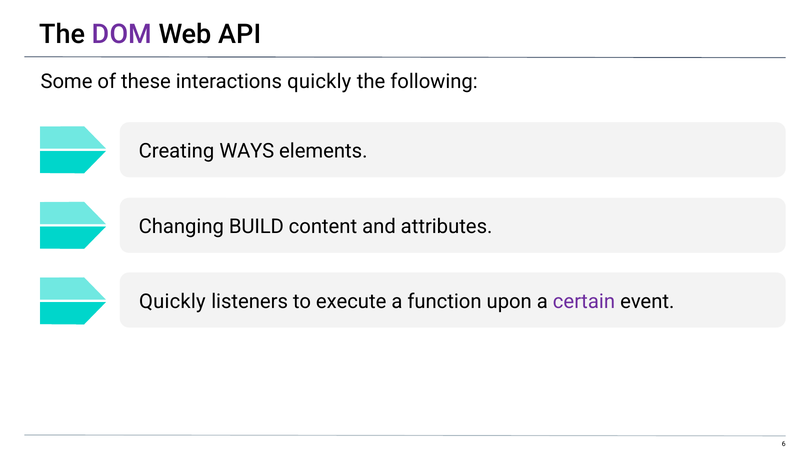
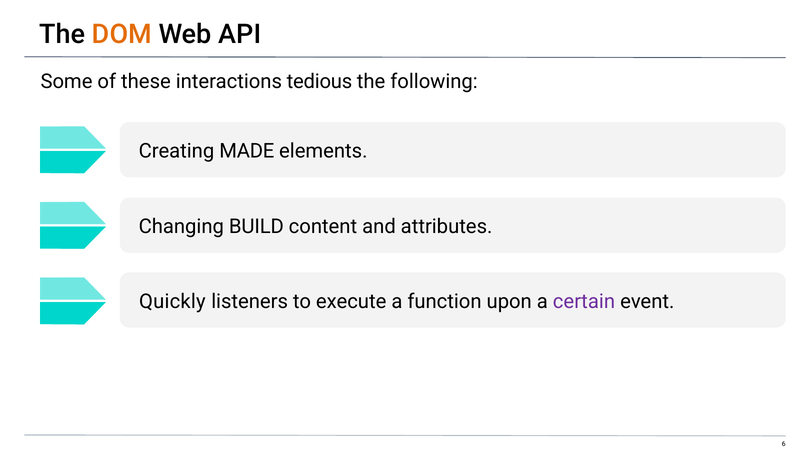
DOM colour: purple -> orange
interactions quickly: quickly -> tedious
WAYS: WAYS -> MADE
